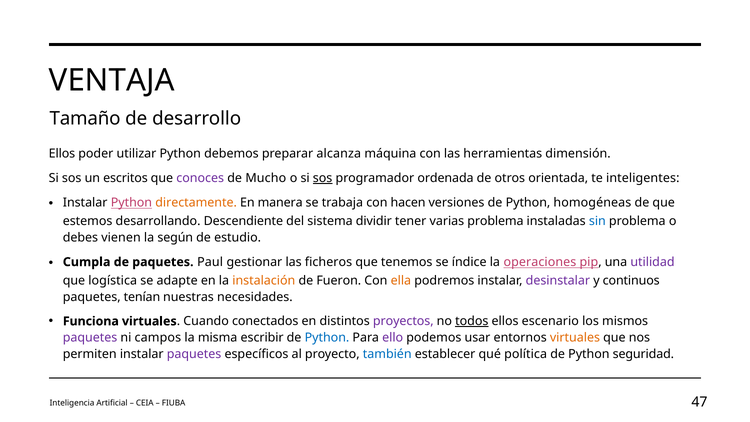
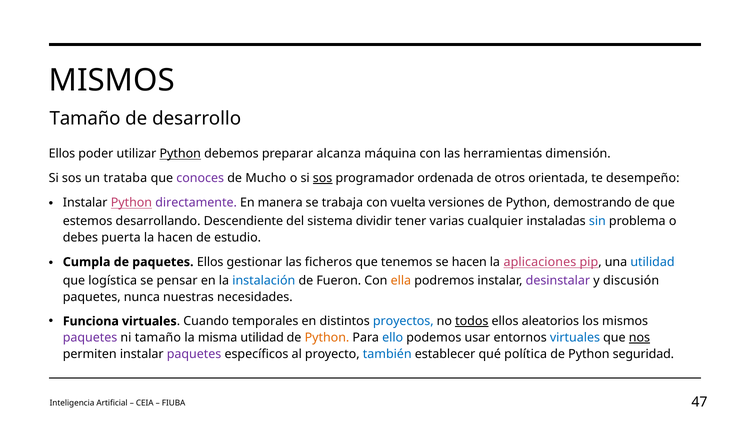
VENTAJA at (112, 80): VENTAJA -> MISMOS
Python at (180, 154) underline: none -> present
escritos: escritos -> trataba
inteligentes: inteligentes -> desempeño
directamente colour: orange -> purple
hacen: hacen -> vuelta
homogéneas: homogéneas -> demostrando
varias problema: problema -> cualquier
vienen: vienen -> puerta
la según: según -> hacen
paquetes Paul: Paul -> Ellos
se índice: índice -> hacen
operaciones: operaciones -> aplicaciones
utilidad at (652, 262) colour: purple -> blue
adapte: adapte -> pensar
instalación colour: orange -> blue
continuos: continuos -> discusión
tenían: tenían -> nunca
conectados: conectados -> temporales
proyectos colour: purple -> blue
escenario: escenario -> aleatorios
ni campos: campos -> tamaño
misma escribir: escribir -> utilidad
Python at (327, 338) colour: blue -> orange
ello colour: purple -> blue
virtuales at (575, 338) colour: orange -> blue
nos underline: none -> present
